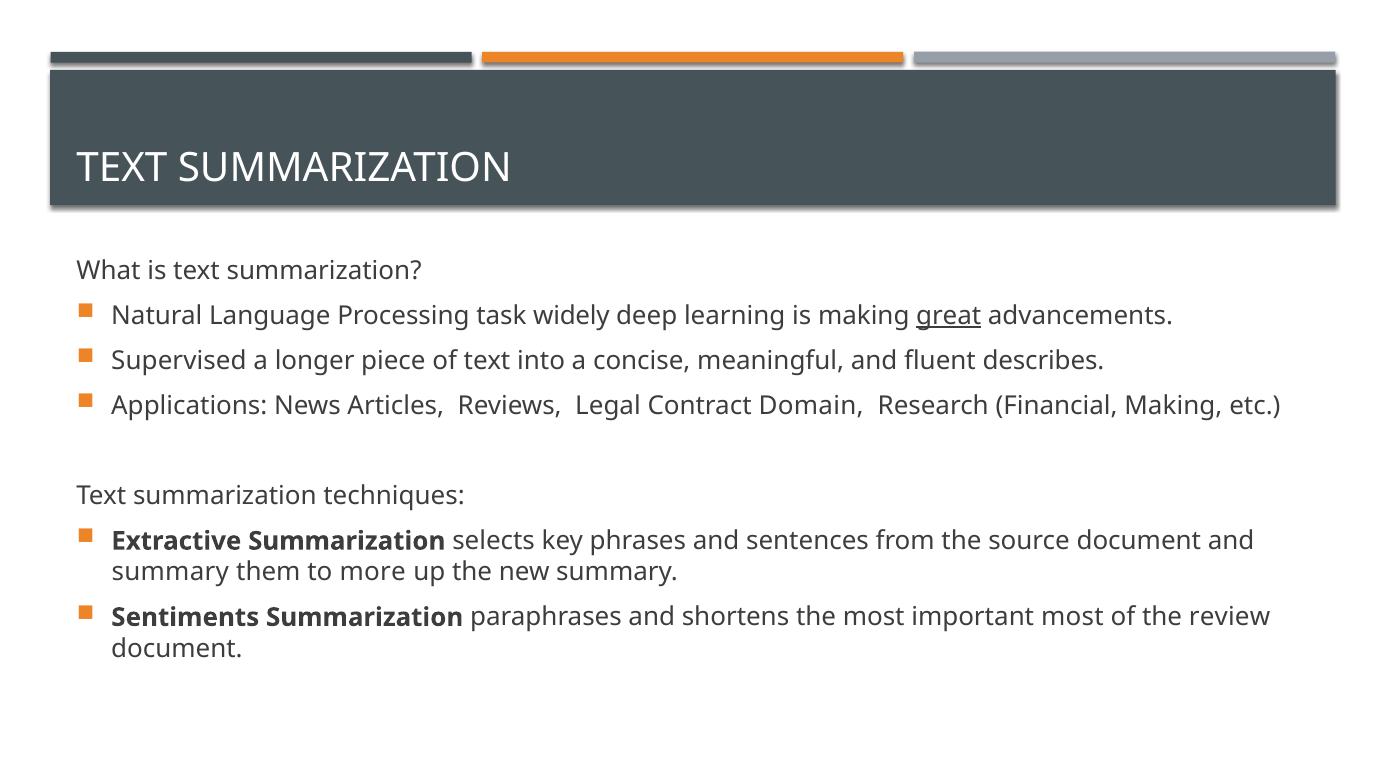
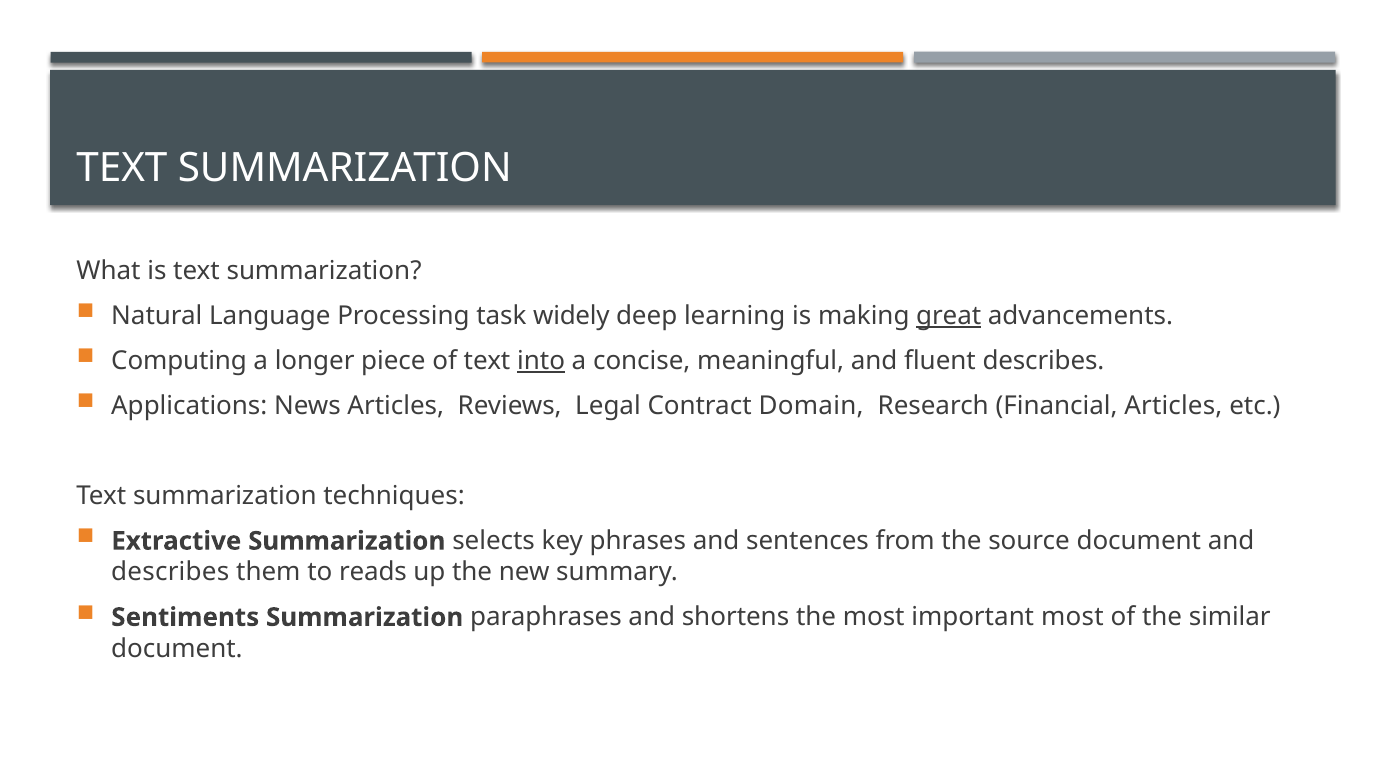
Supervised: Supervised -> Computing
into underline: none -> present
Financial Making: Making -> Articles
summary at (170, 572): summary -> describes
more: more -> reads
review: review -> similar
